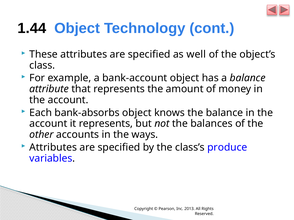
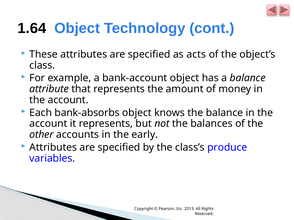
1.44: 1.44 -> 1.64
well: well -> acts
ways: ways -> early
